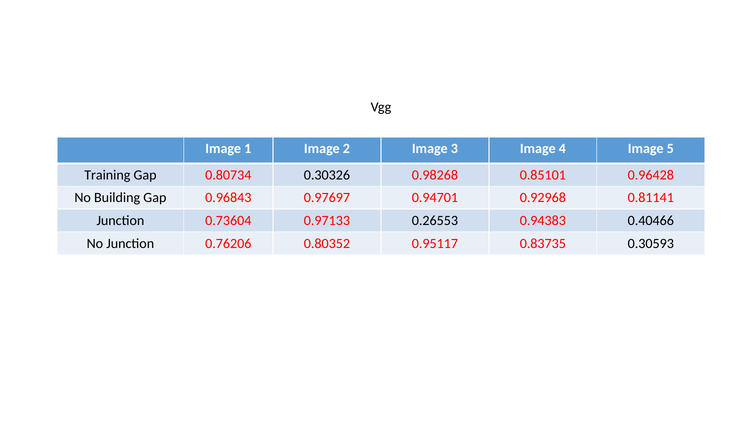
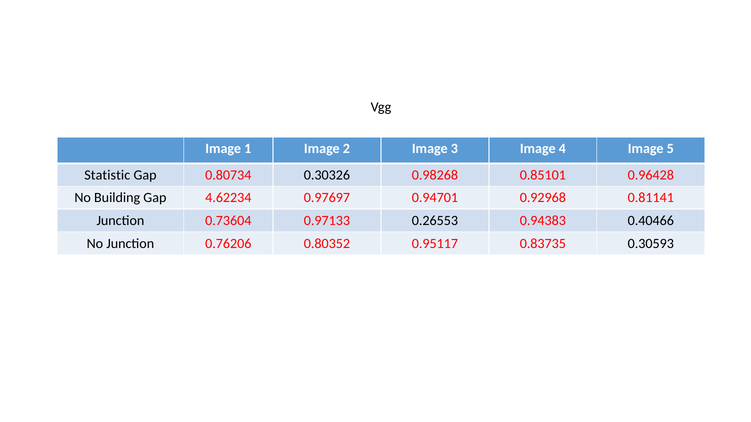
Training: Training -> Statistic
0.96843: 0.96843 -> 4.62234
